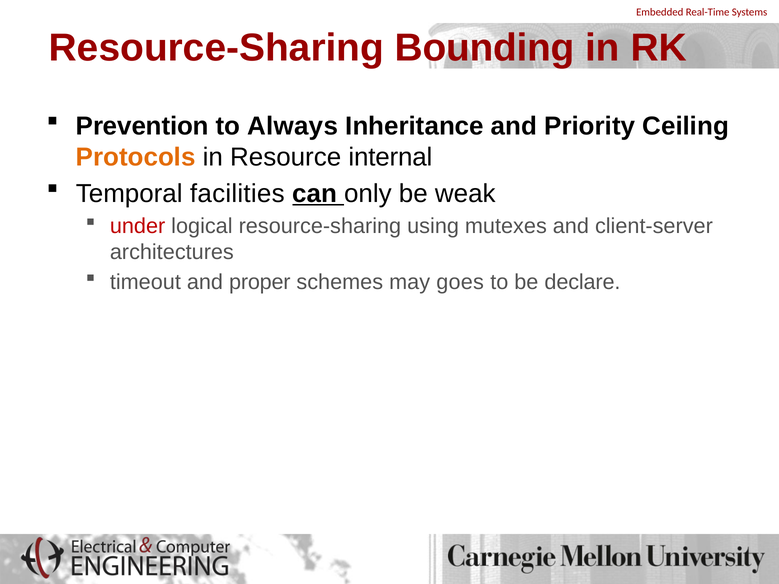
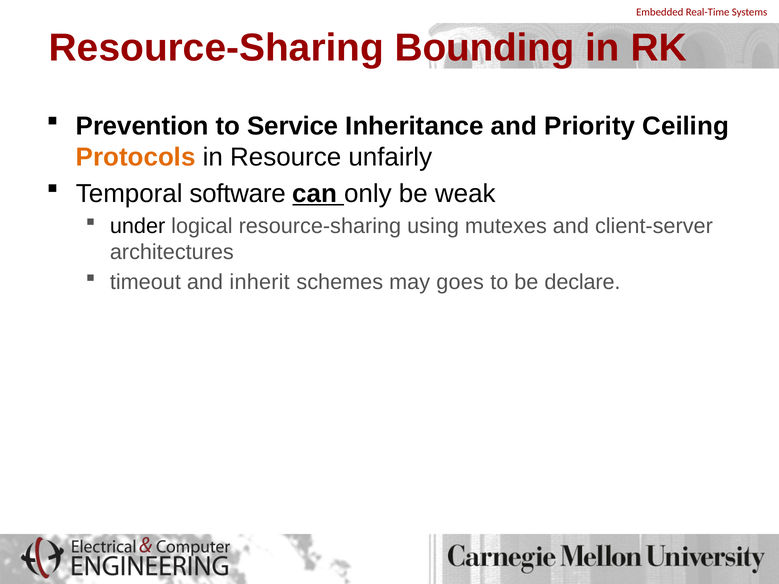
Always: Always -> Service
internal: internal -> unfairly
facilities: facilities -> software
under colour: red -> black
proper: proper -> inherit
